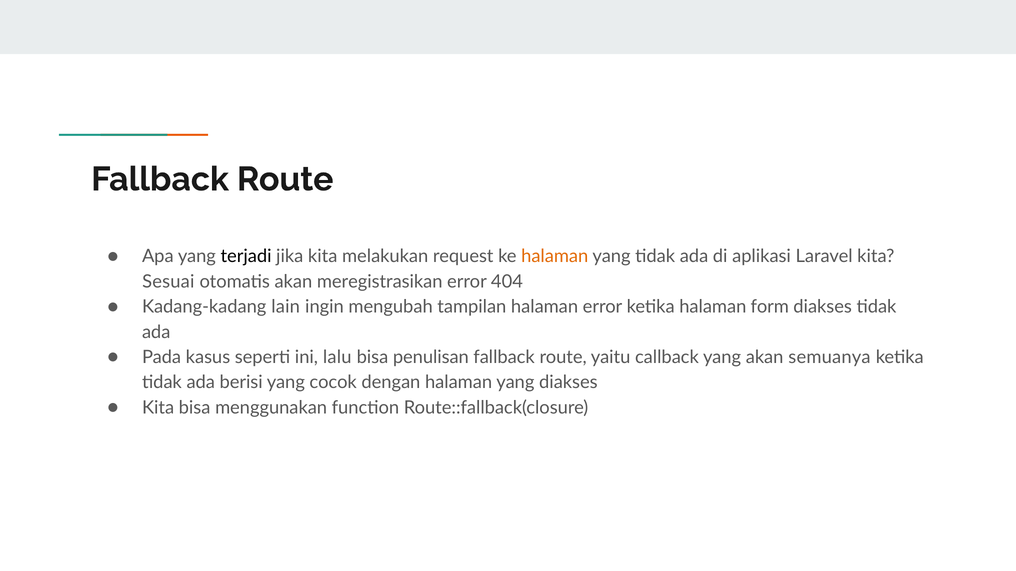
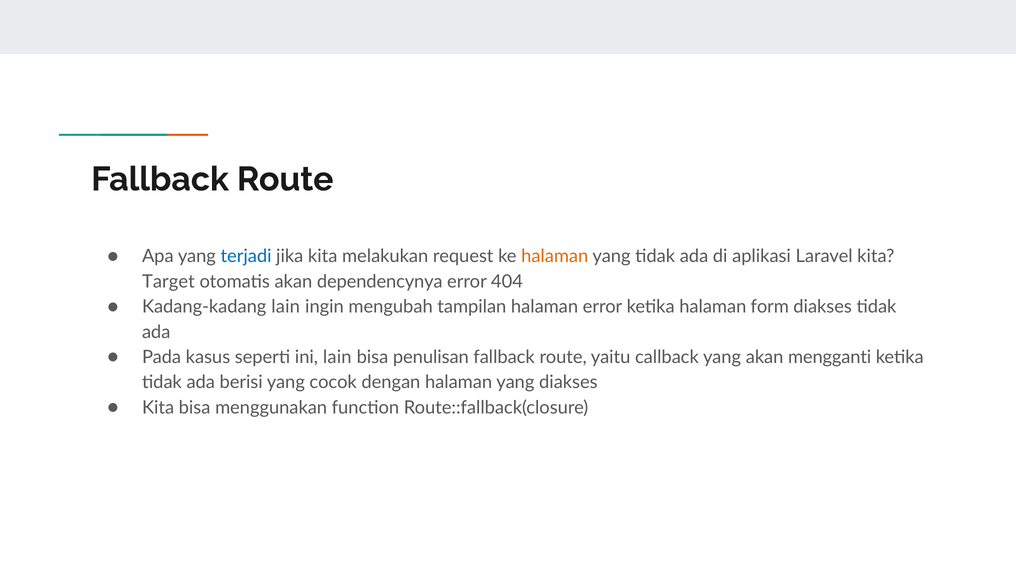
terjadi colour: black -> blue
Sesuai: Sesuai -> Target
meregistrasikan: meregistrasikan -> dependencynya
ini lalu: lalu -> lain
semuanya: semuanya -> mengganti
